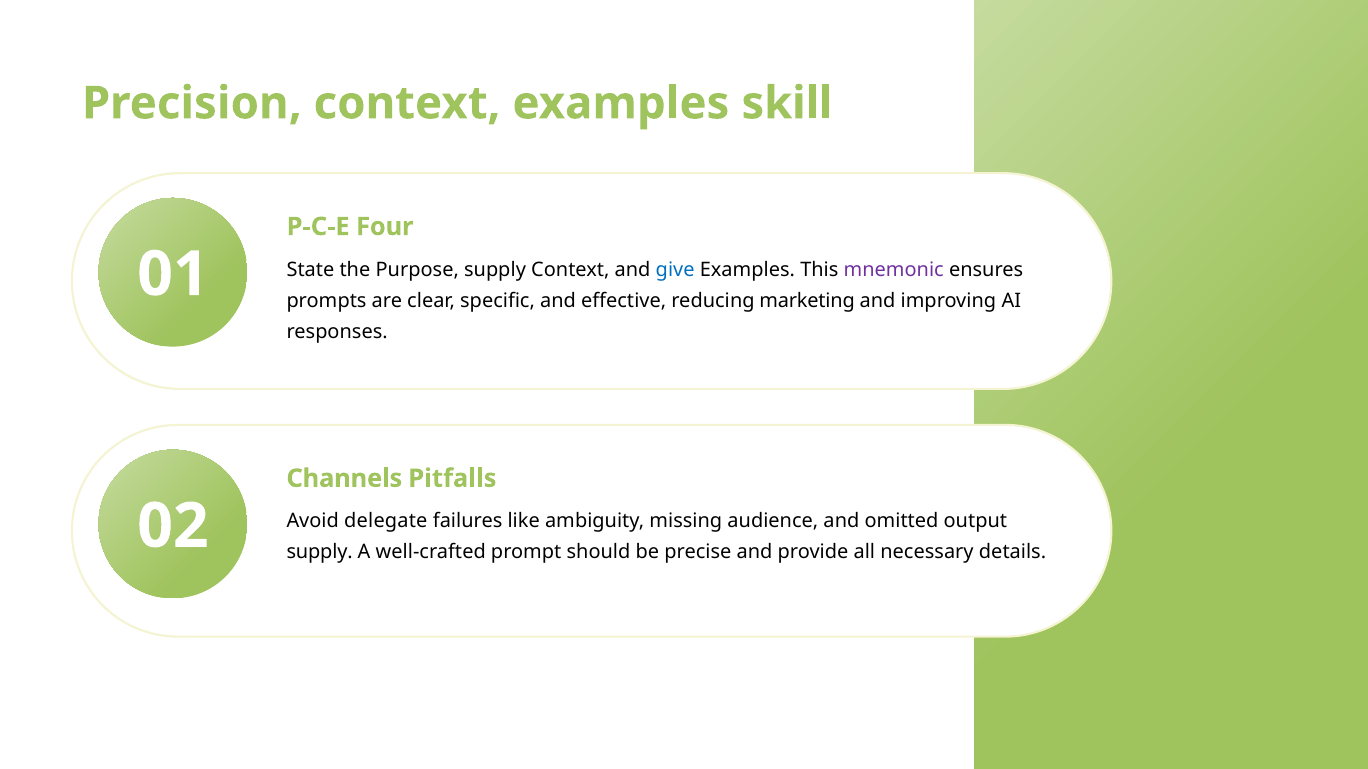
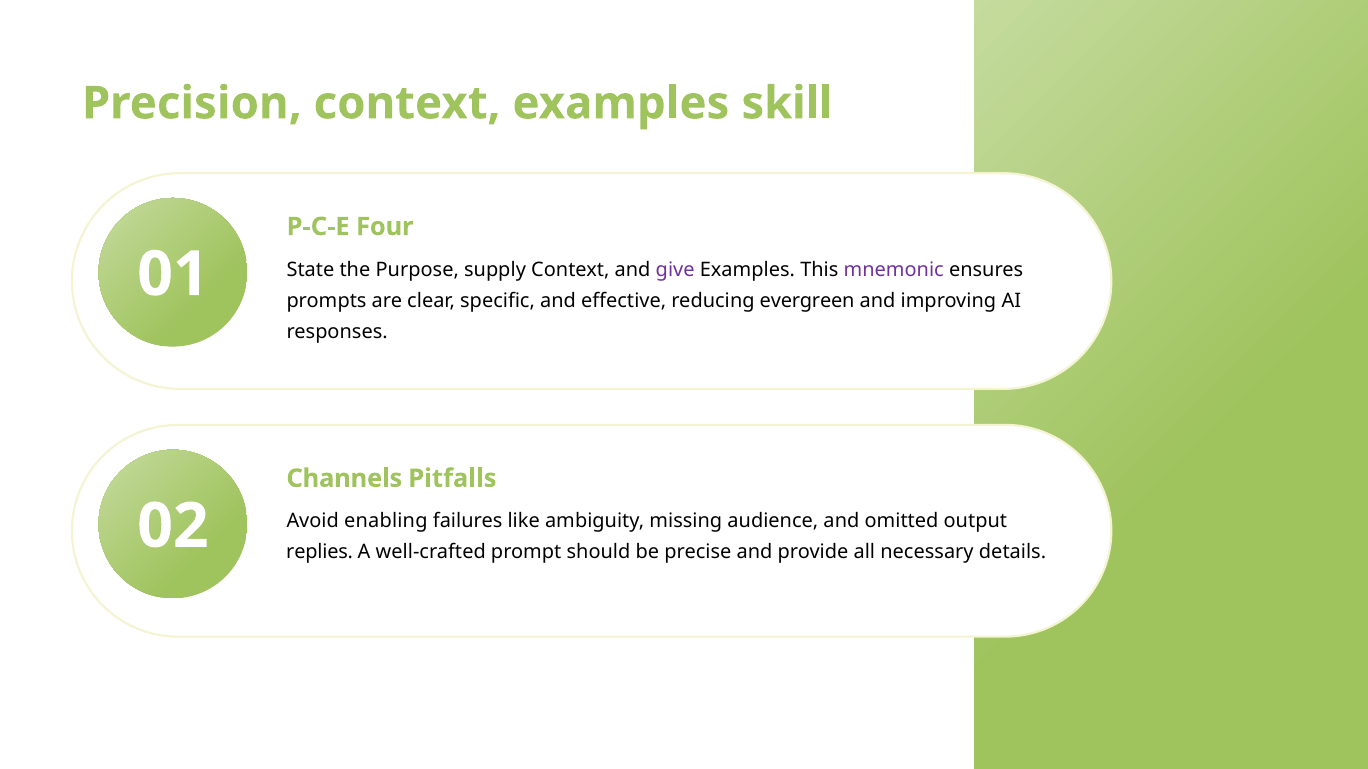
give colour: blue -> purple
marketing: marketing -> evergreen
delegate: delegate -> enabling
supply at (320, 553): supply -> replies
